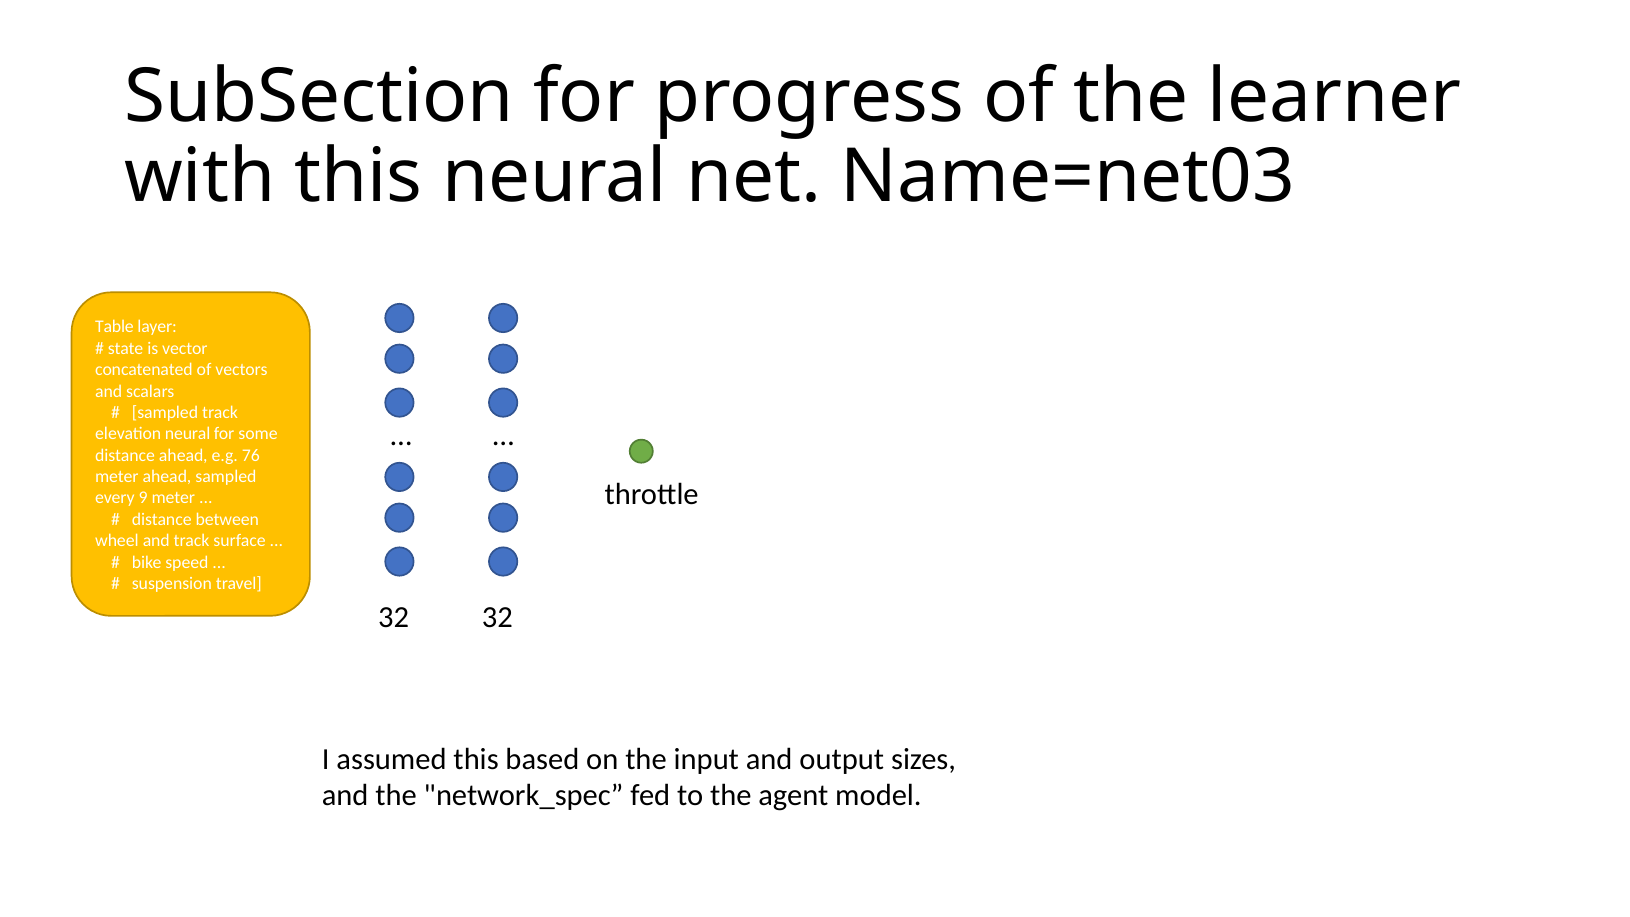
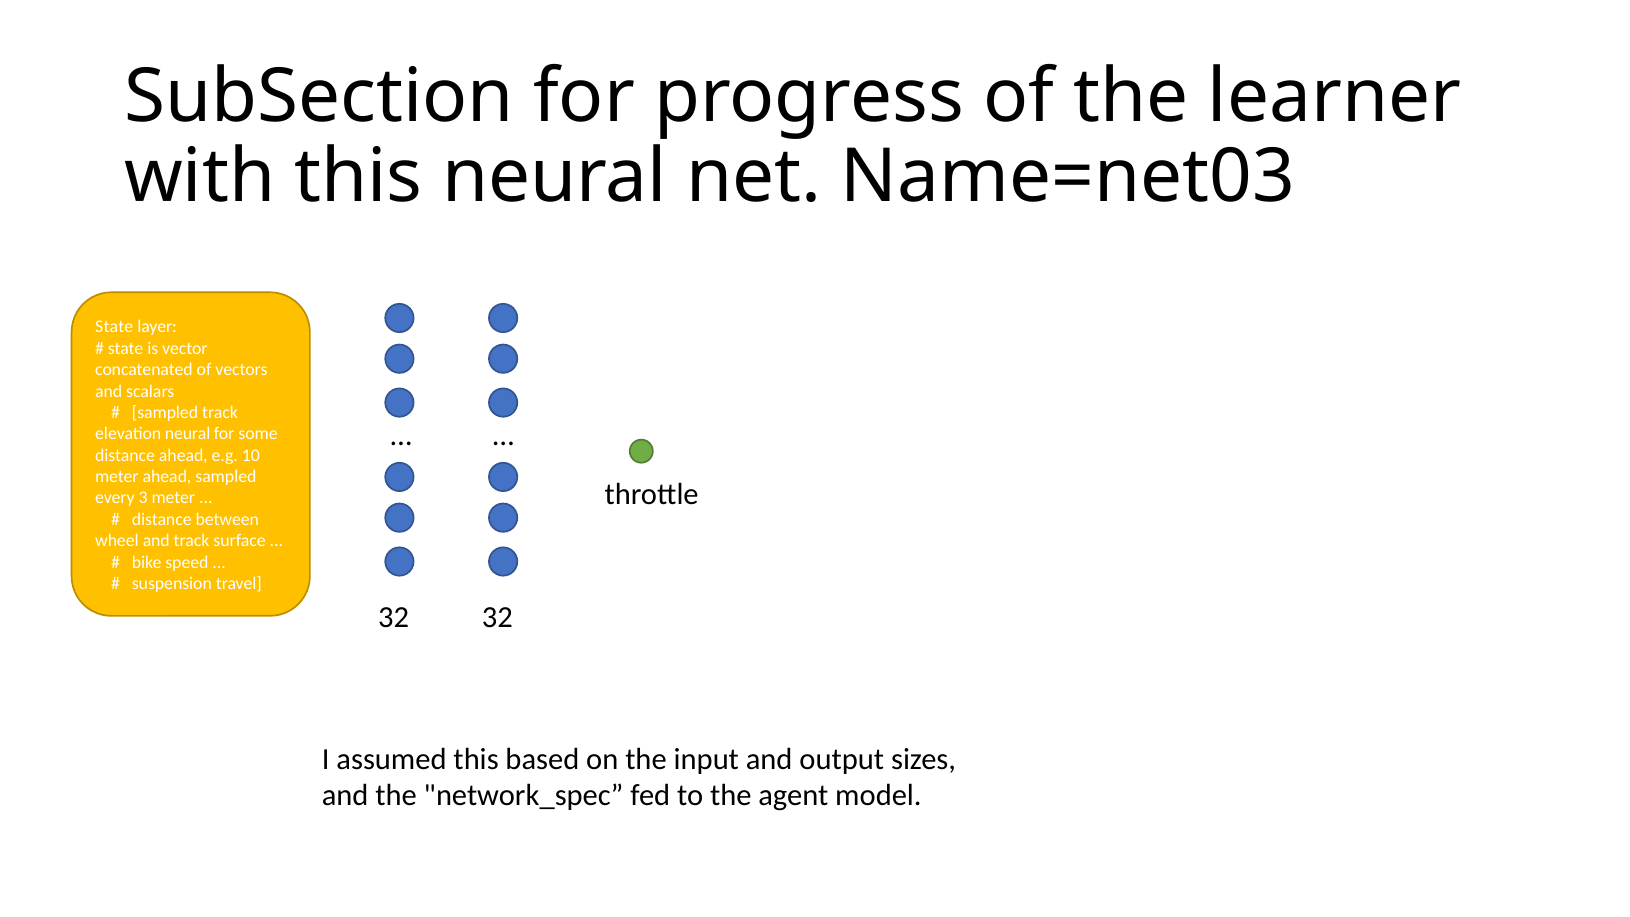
Table at (114, 327): Table -> State
76: 76 -> 10
9: 9 -> 3
